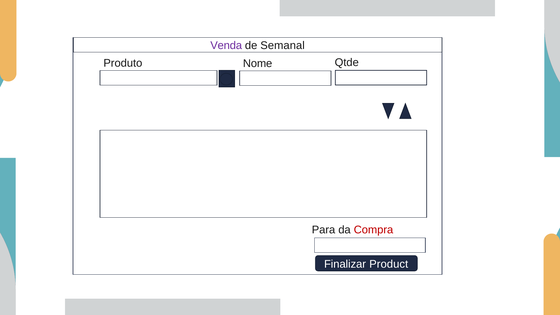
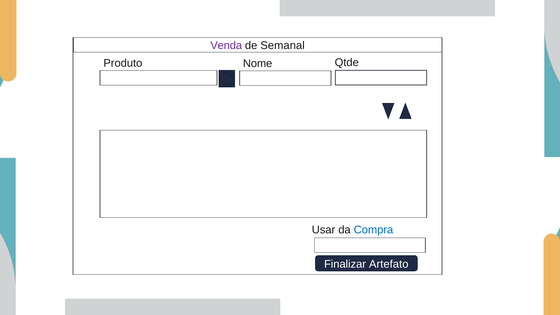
Para: Para -> Usar
Compra colour: red -> blue
Product: Product -> Artefato
